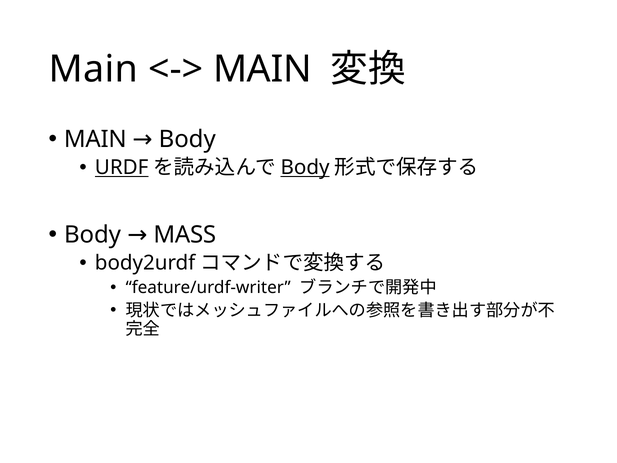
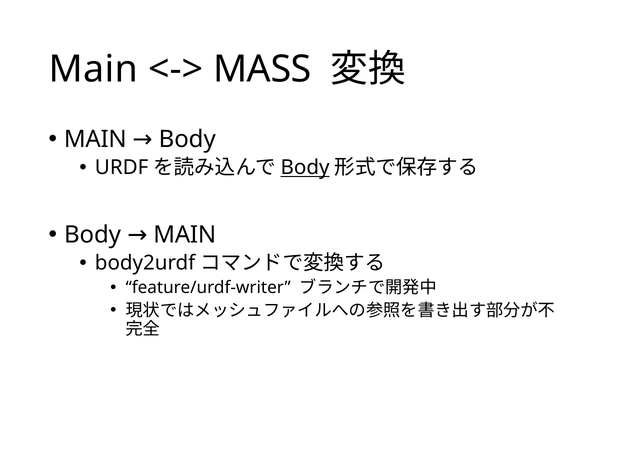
MAIN at (262, 69): MAIN -> MASS
URDF underline: present -> none
Body MASS: MASS -> MAIN
